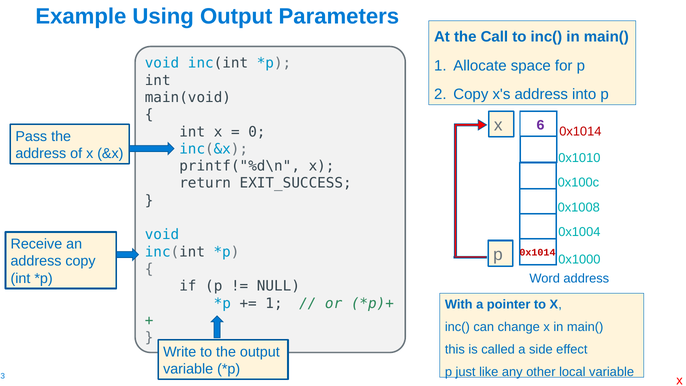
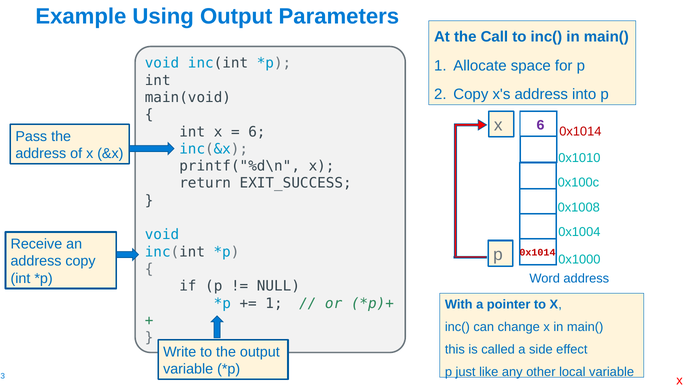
0 at (257, 132): 0 -> 6
